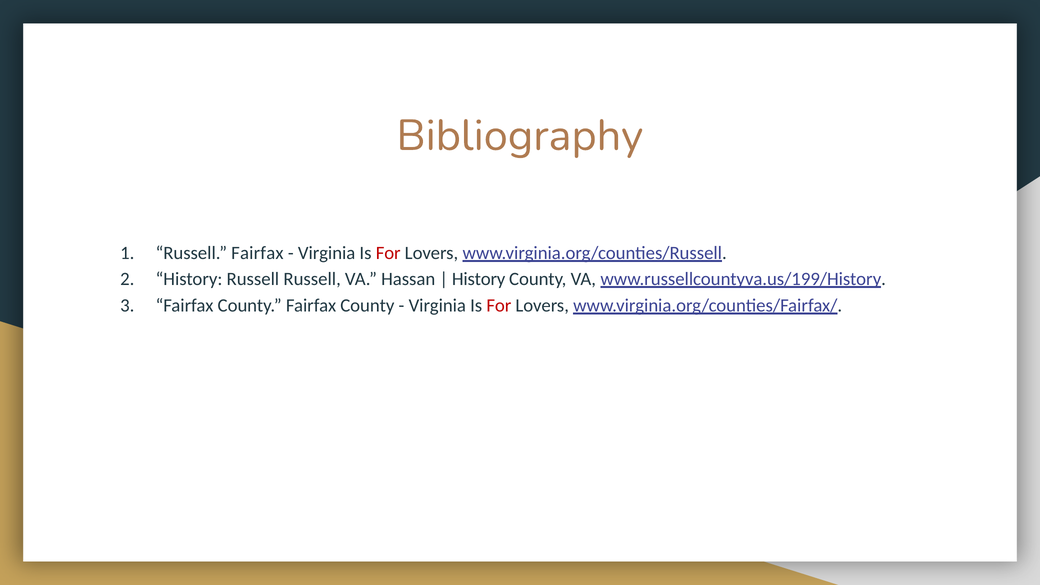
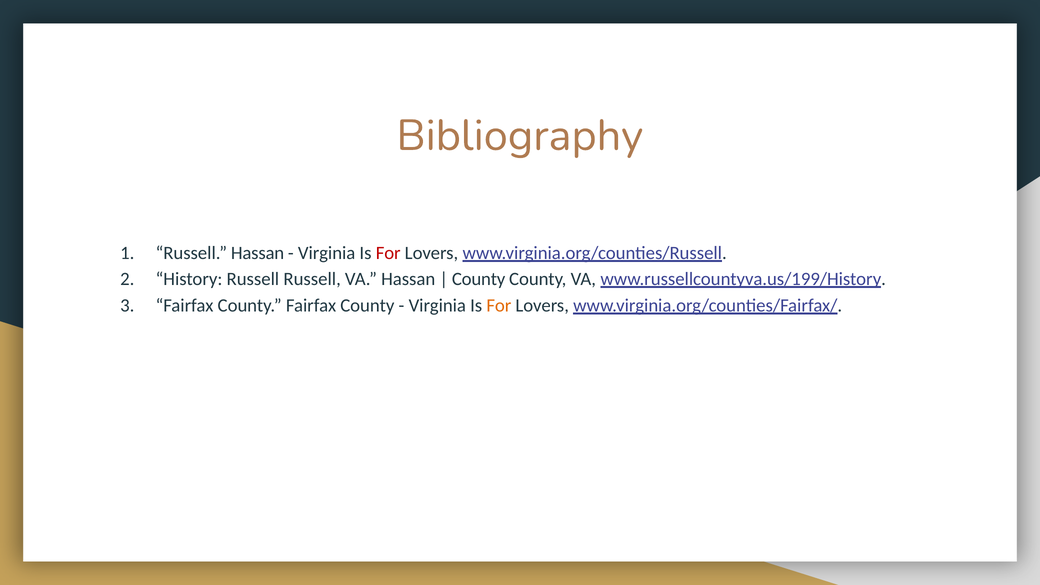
Russell Fairfax: Fairfax -> Hassan
History at (479, 279): History -> County
For at (499, 305) colour: red -> orange
